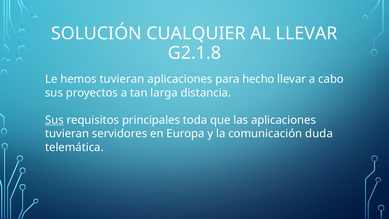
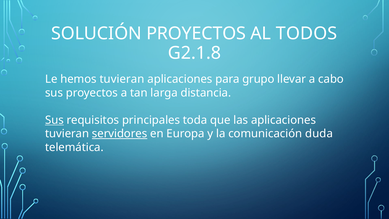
SOLUCIÓN CUALQUIER: CUALQUIER -> PROYECTOS
AL LLEVAR: LLEVAR -> TODOS
hecho: hecho -> grupo
servidores underline: none -> present
